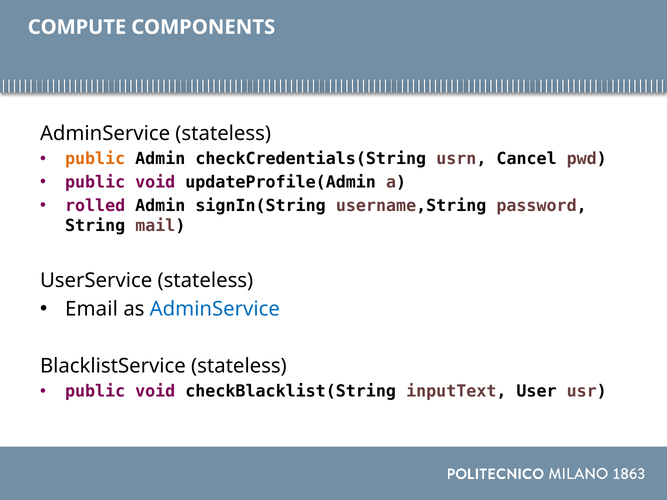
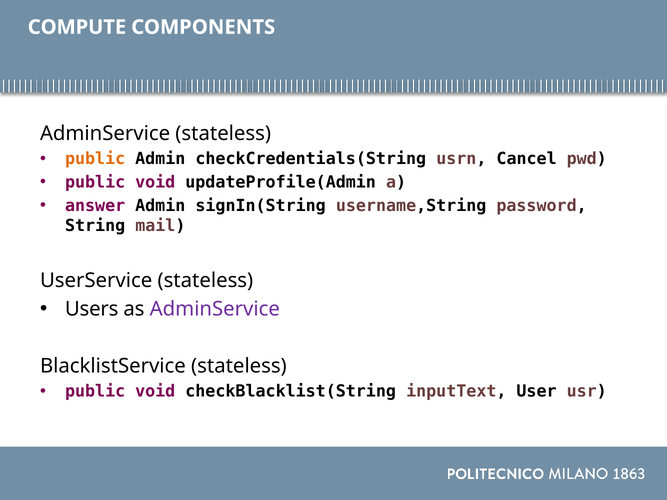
rolled: rolled -> answer
Email: Email -> Users
AdminService at (215, 309) colour: blue -> purple
